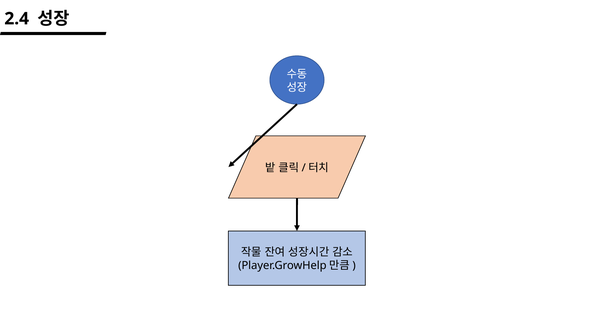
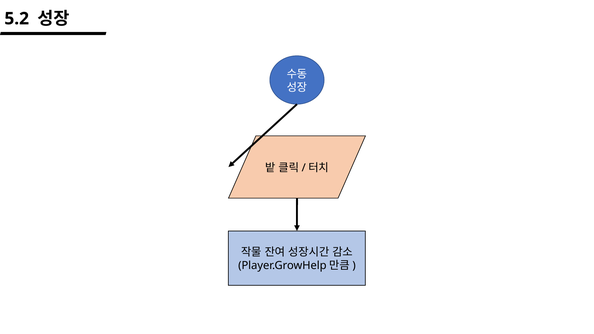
2.4: 2.4 -> 5.2
